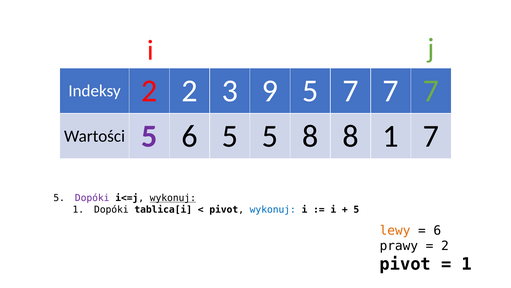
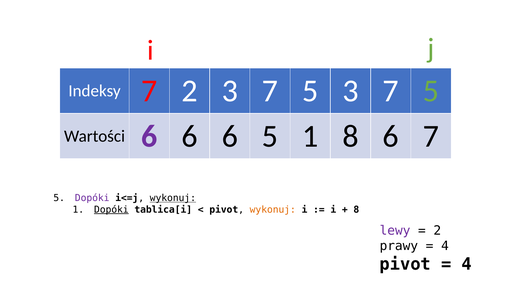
Indeksy 2: 2 -> 7
2 3 9: 9 -> 7
5 7: 7 -> 3
7 at (431, 91): 7 -> 5
Wartości 5: 5 -> 6
5 at (230, 136): 5 -> 6
5 8: 8 -> 1
8 1: 1 -> 6
Dopóki at (111, 209) underline: none -> present
wykonuj at (273, 209) colour: blue -> orange
5 at (356, 209): 5 -> 8
lewy colour: orange -> purple
6 at (437, 230): 6 -> 2
2 at (445, 245): 2 -> 4
1 at (467, 264): 1 -> 4
